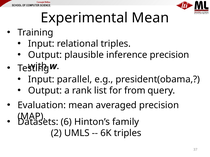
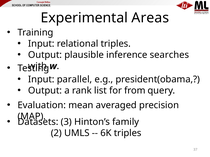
Experimental Mean: Mean -> Areas
inference precision: precision -> searches
6: 6 -> 3
